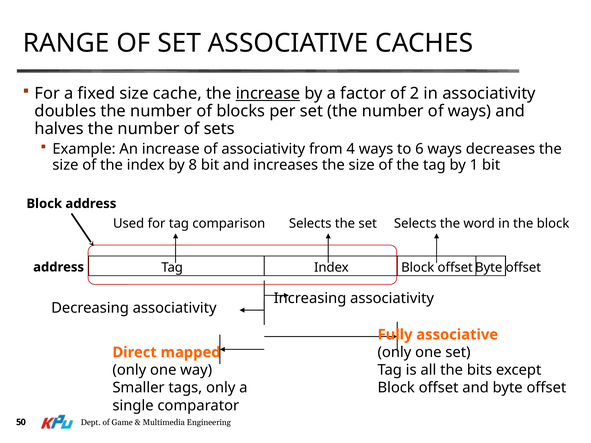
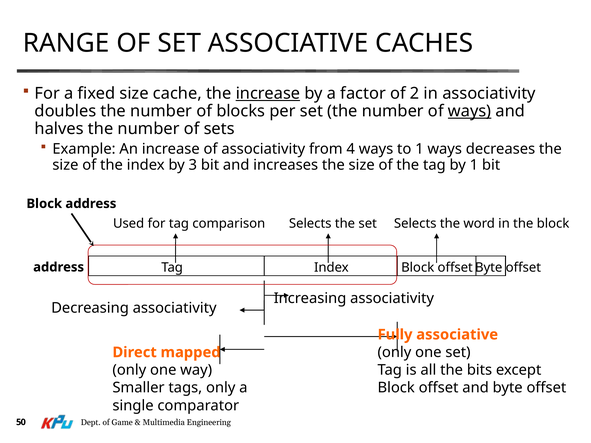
ways at (470, 111) underline: none -> present
to 6: 6 -> 1
8: 8 -> 3
